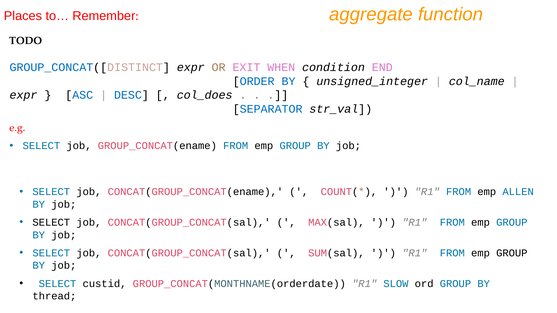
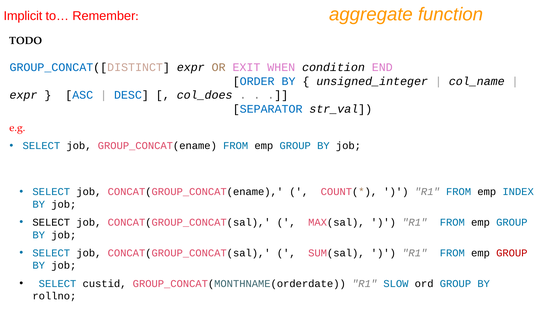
Places: Places -> Implicit
ALLEN: ALLEN -> INDEX
GROUP at (512, 253) colour: black -> red
thread: thread -> rollno
